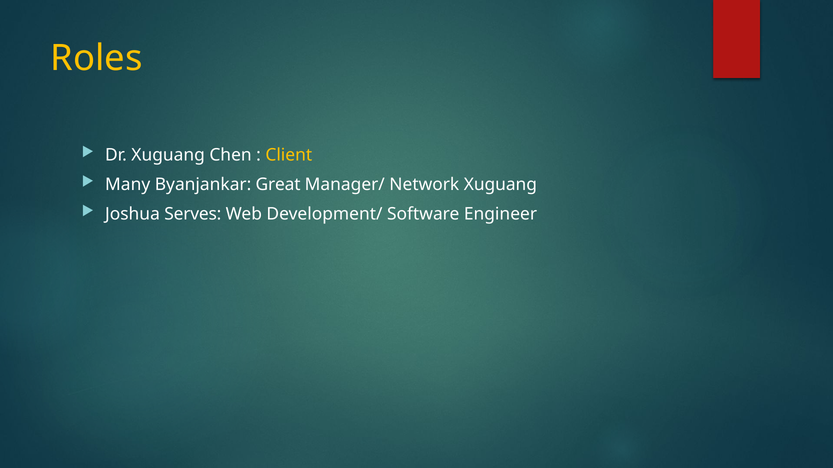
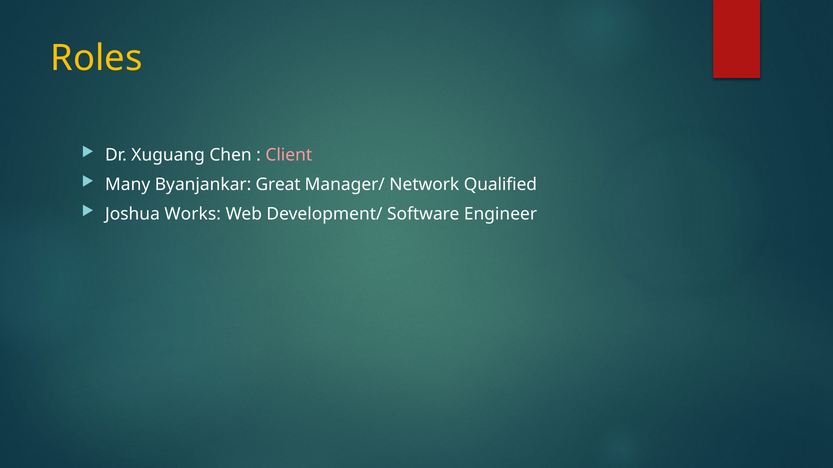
Client colour: yellow -> pink
Network Xuguang: Xuguang -> Qualified
Serves: Serves -> Works
